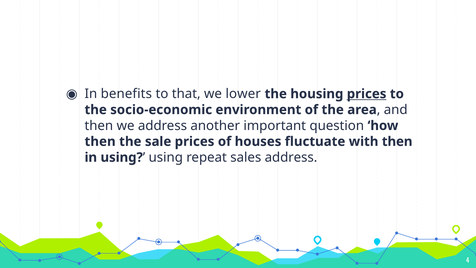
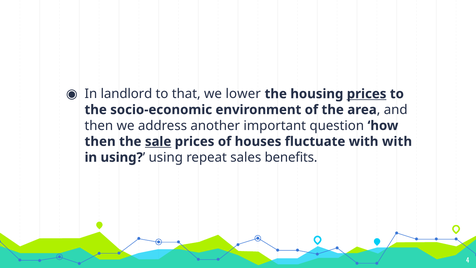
benefits: benefits -> landlord
sale underline: none -> present
with then: then -> with
sales address: address -> benefits
